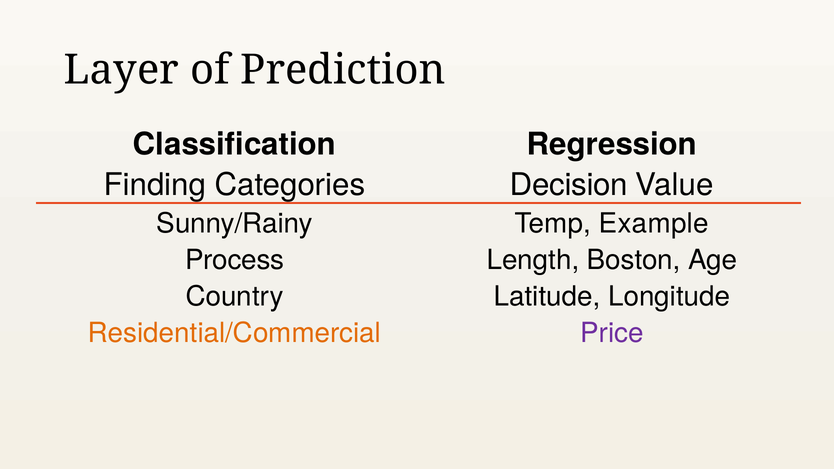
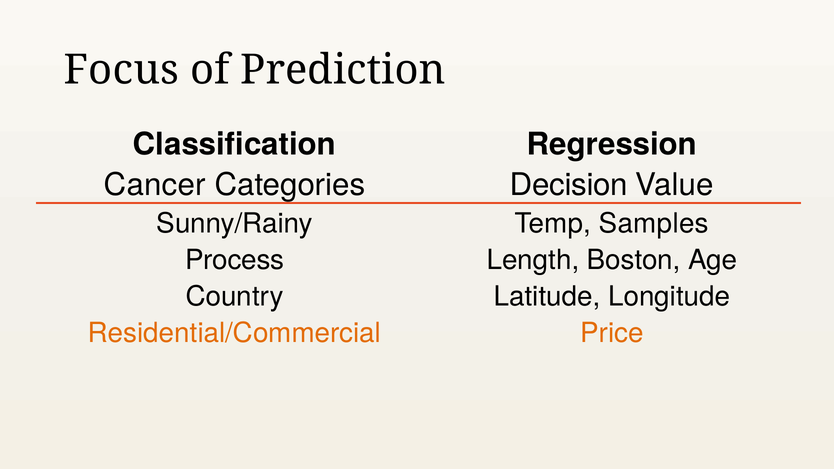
Layer: Layer -> Focus
Finding: Finding -> Cancer
Example: Example -> Samples
Price colour: purple -> orange
